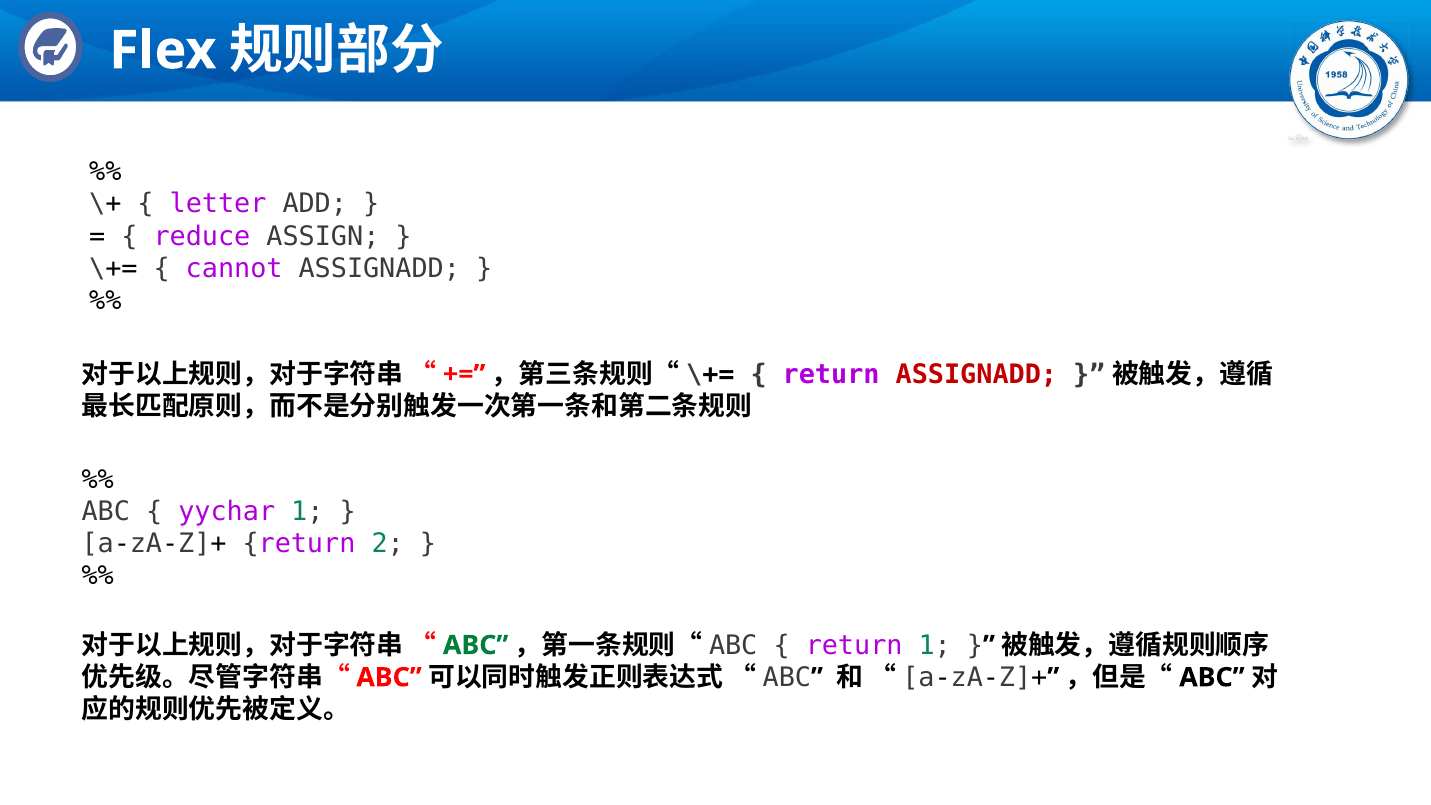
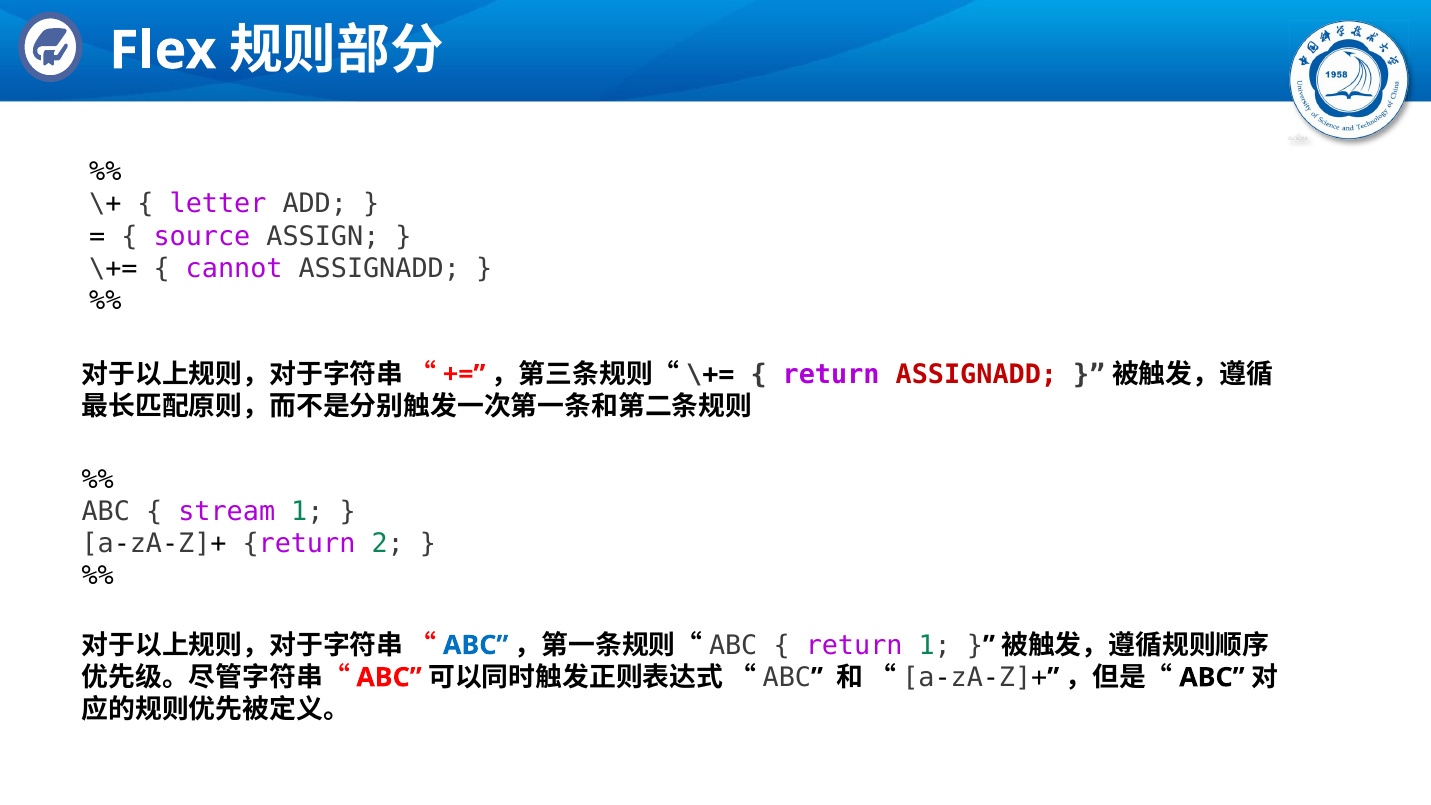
reduce: reduce -> source
yychar: yychar -> stream
ABC at (476, 645) colour: green -> blue
